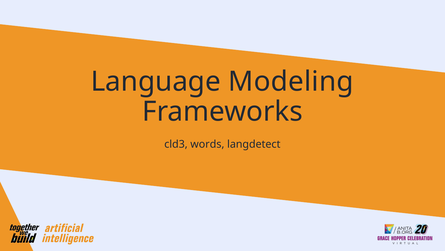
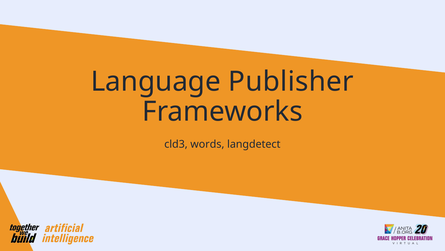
Modeling: Modeling -> Publisher
